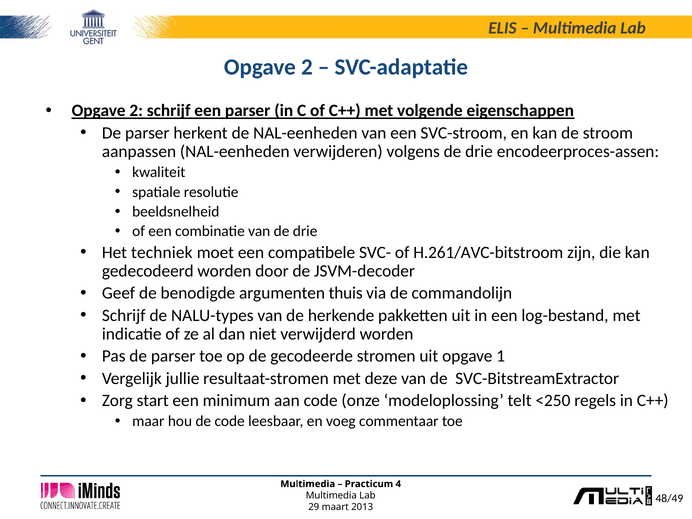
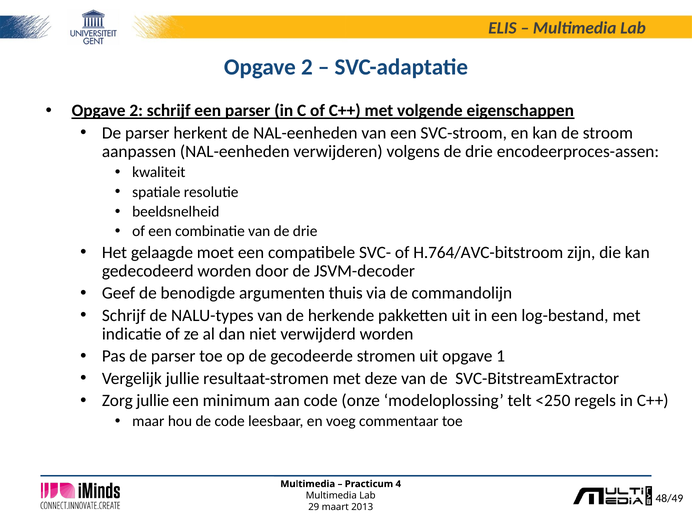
techniek: techniek -> gelaagde
H.261/AVC-bitstroom: H.261/AVC-bitstroom -> H.764/AVC-bitstroom
Zorg start: start -> jullie
